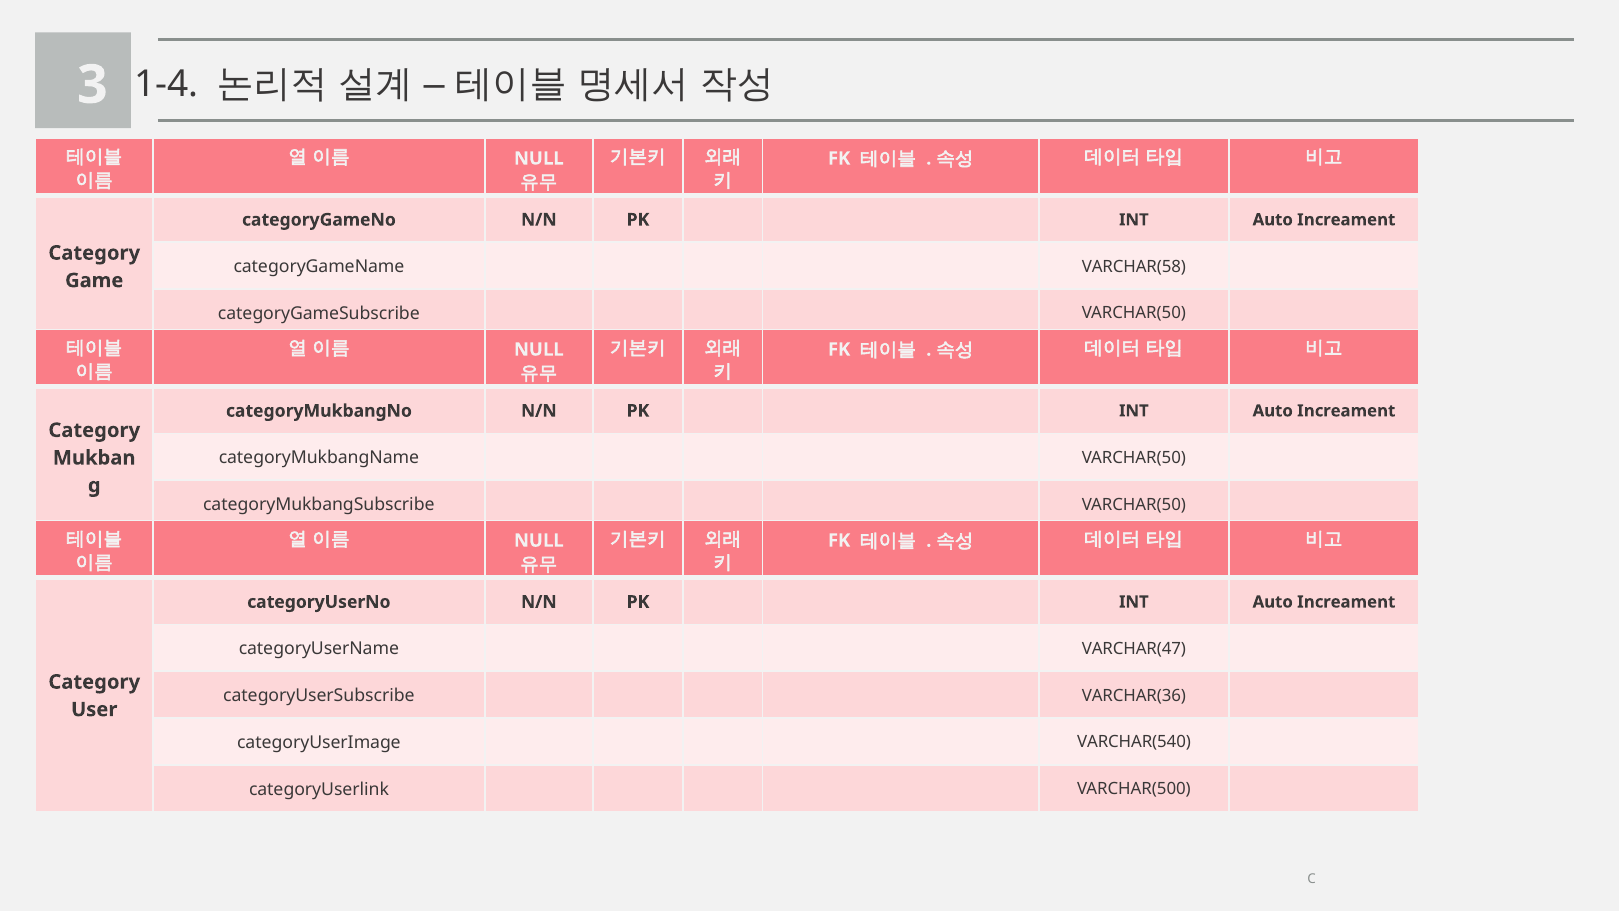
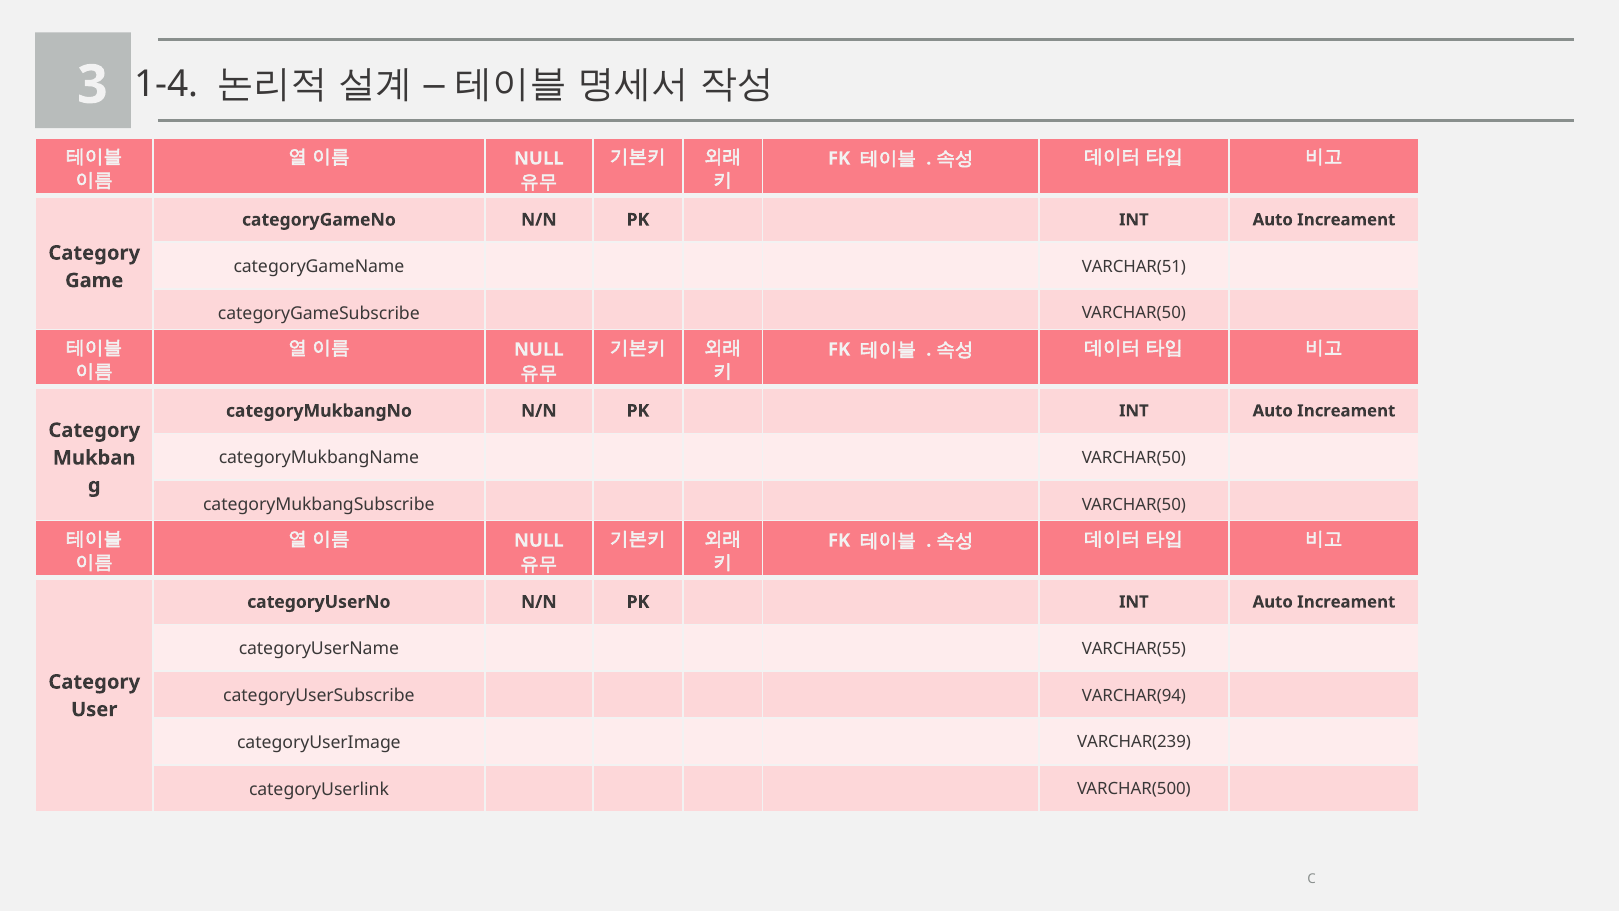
VARCHAR(58: VARCHAR(58 -> VARCHAR(51
VARCHAR(47: VARCHAR(47 -> VARCHAR(55
VARCHAR(36: VARCHAR(36 -> VARCHAR(94
VARCHAR(540: VARCHAR(540 -> VARCHAR(239
